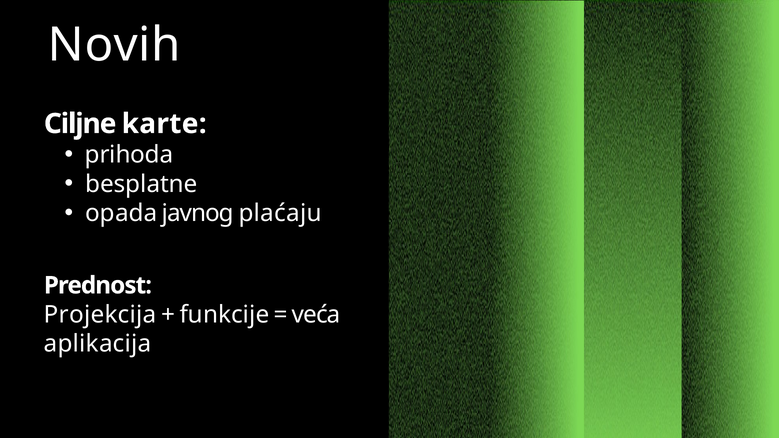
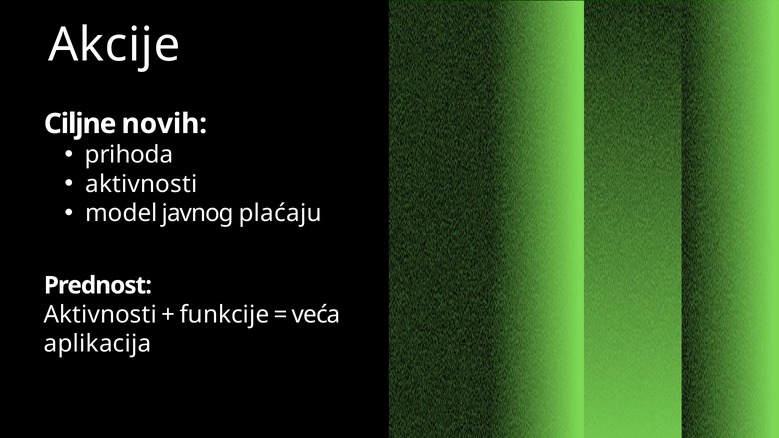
Novih: Novih -> Akcije
karte: karte -> novih
besplatne at (141, 184): besplatne -> aktivnosti
opada: opada -> model
Projekcija at (100, 315): Projekcija -> Aktivnosti
